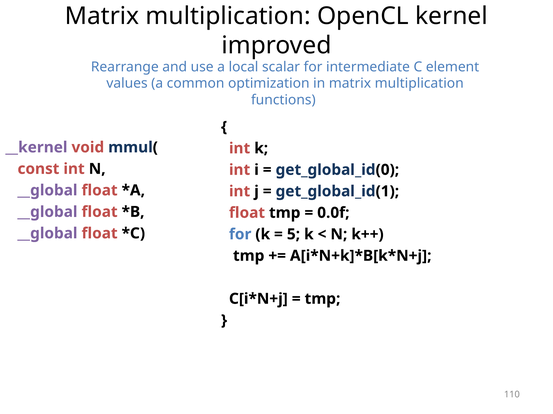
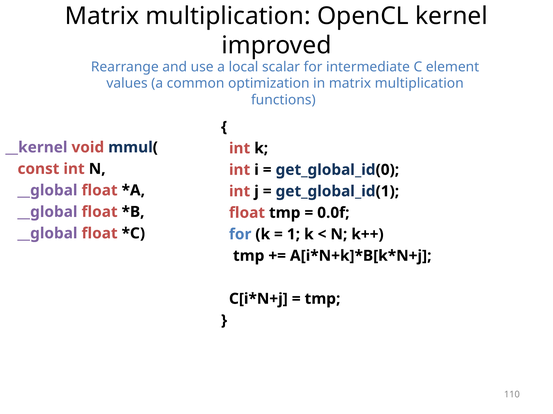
5: 5 -> 1
